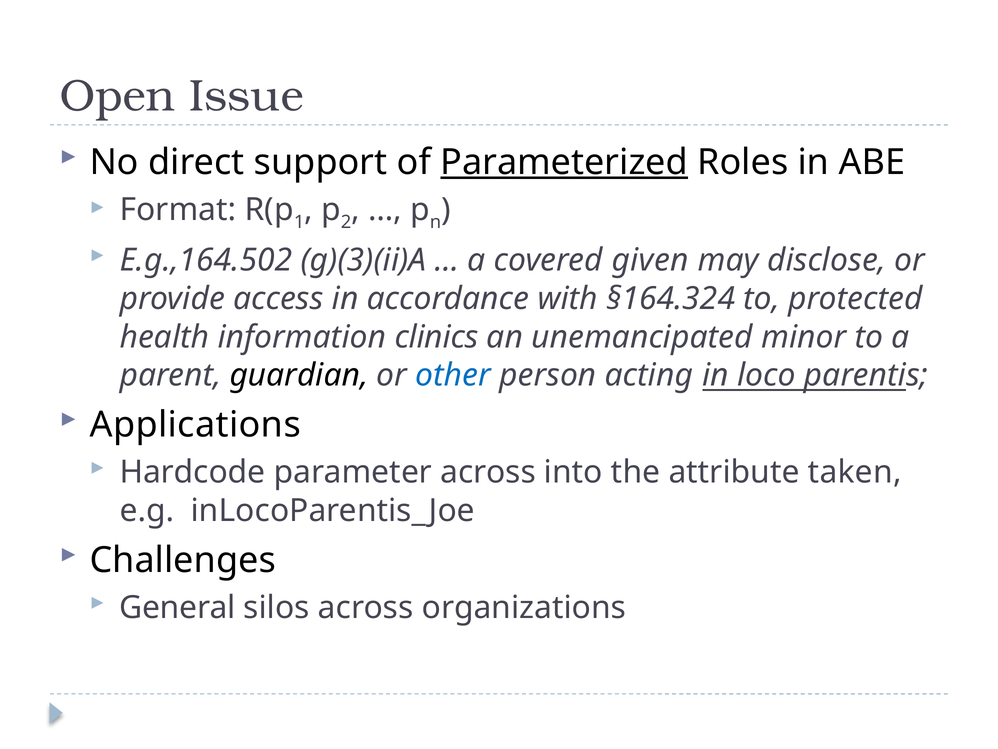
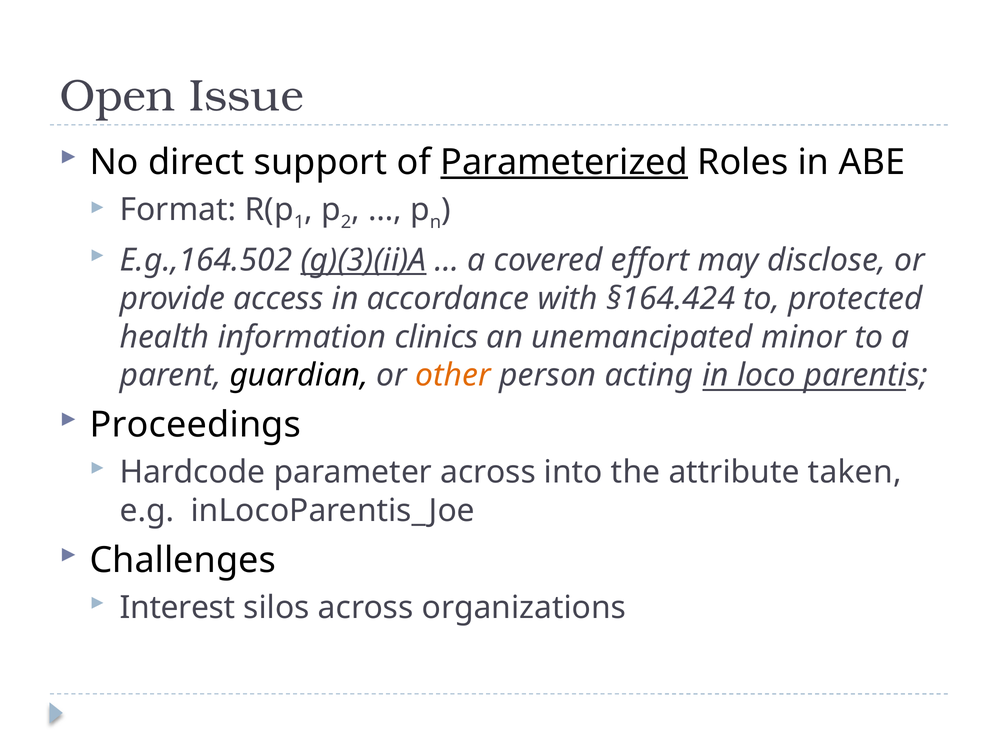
g)(3)(ii)A underline: none -> present
given: given -> effort
§164.324: §164.324 -> §164.424
other colour: blue -> orange
Applications: Applications -> Proceedings
General: General -> Interest
